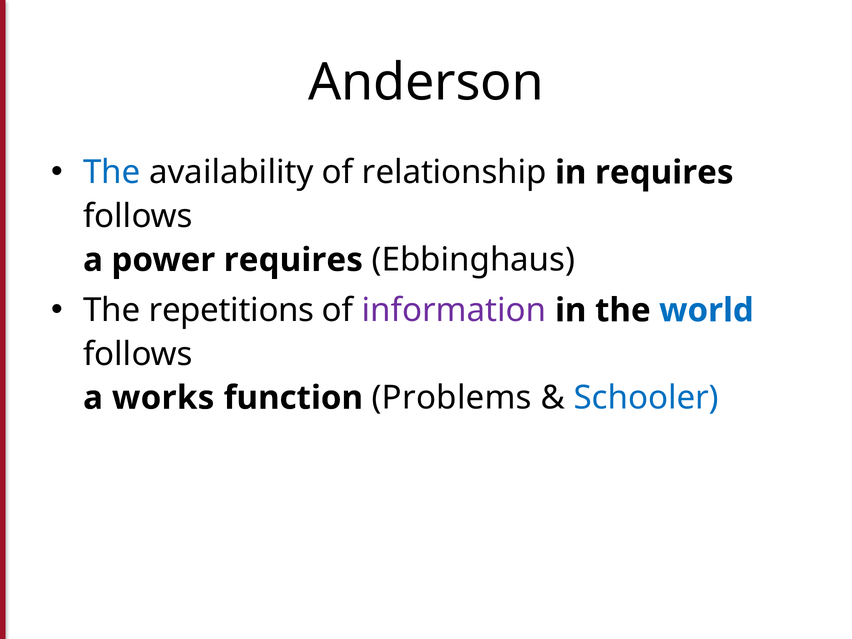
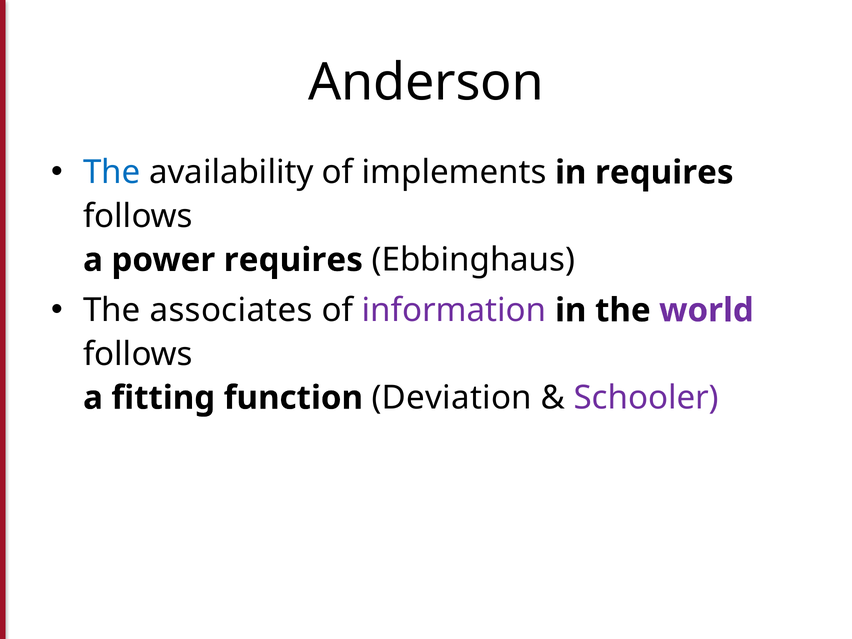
relationship: relationship -> implements
repetitions: repetitions -> associates
world colour: blue -> purple
works: works -> fitting
Problems: Problems -> Deviation
Schooler colour: blue -> purple
